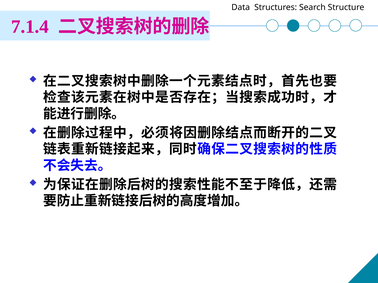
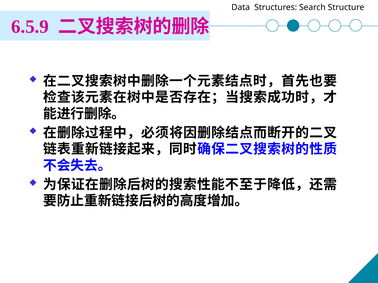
7.1.4: 7.1.4 -> 6.5.9
